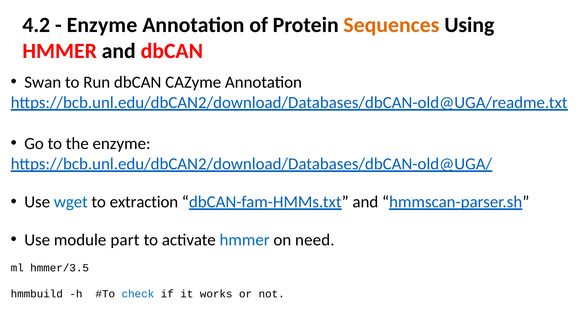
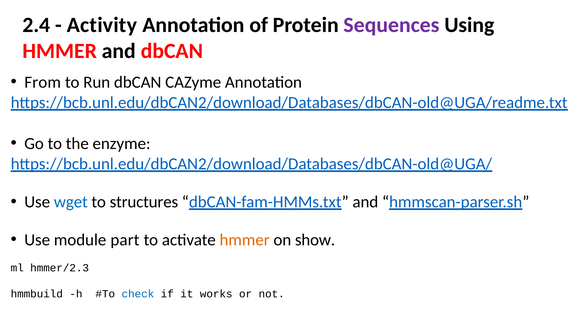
4.2: 4.2 -> 2.4
Enzyme at (102, 25): Enzyme -> Activity
Sequences colour: orange -> purple
Swan: Swan -> From
extraction: extraction -> structures
hmmer at (245, 240) colour: blue -> orange
need: need -> show
hmmer/3.5: hmmer/3.5 -> hmmer/2.3
